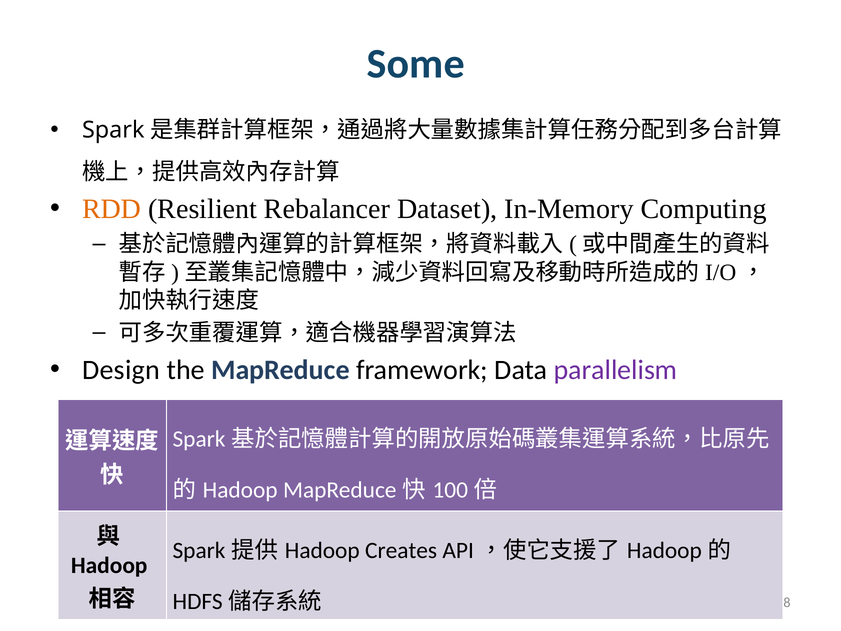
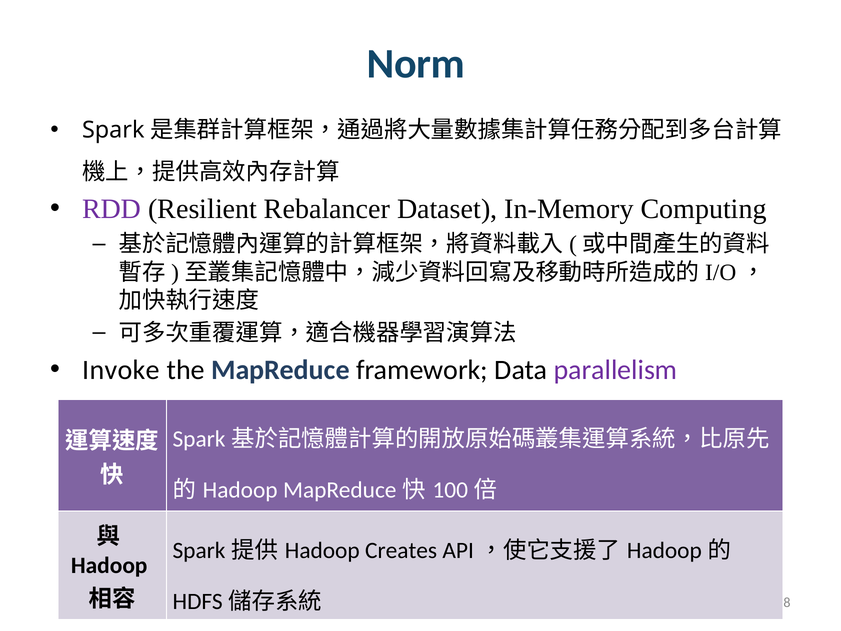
Some: Some -> Norm
RDD colour: orange -> purple
Design: Design -> Invoke
